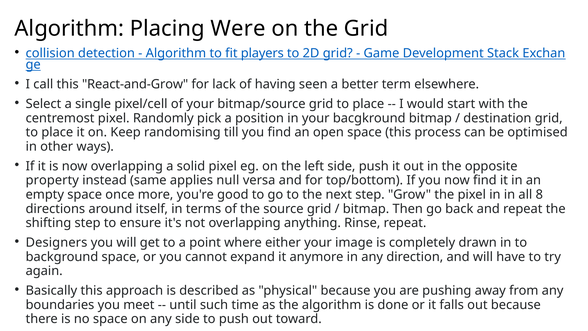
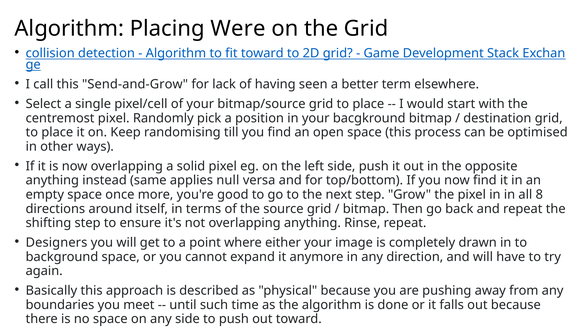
fit players: players -> toward
React-and-Grow: React-and-Grow -> Send-and-Grow
property at (52, 180): property -> anything
